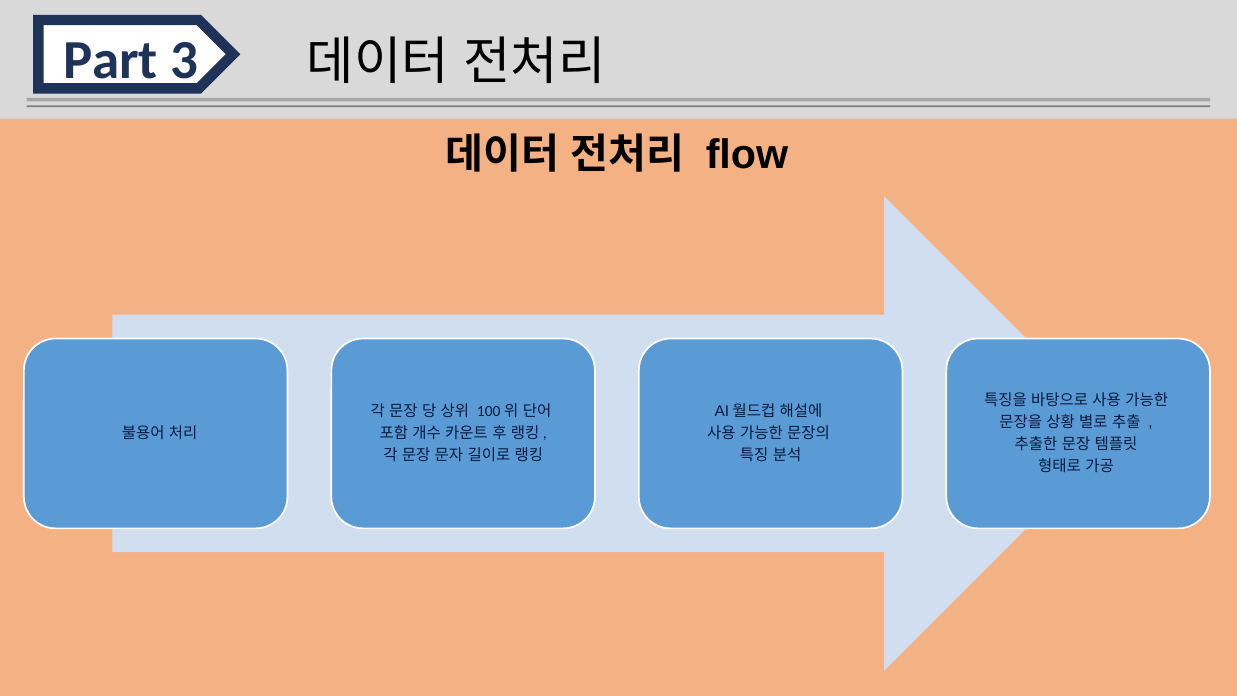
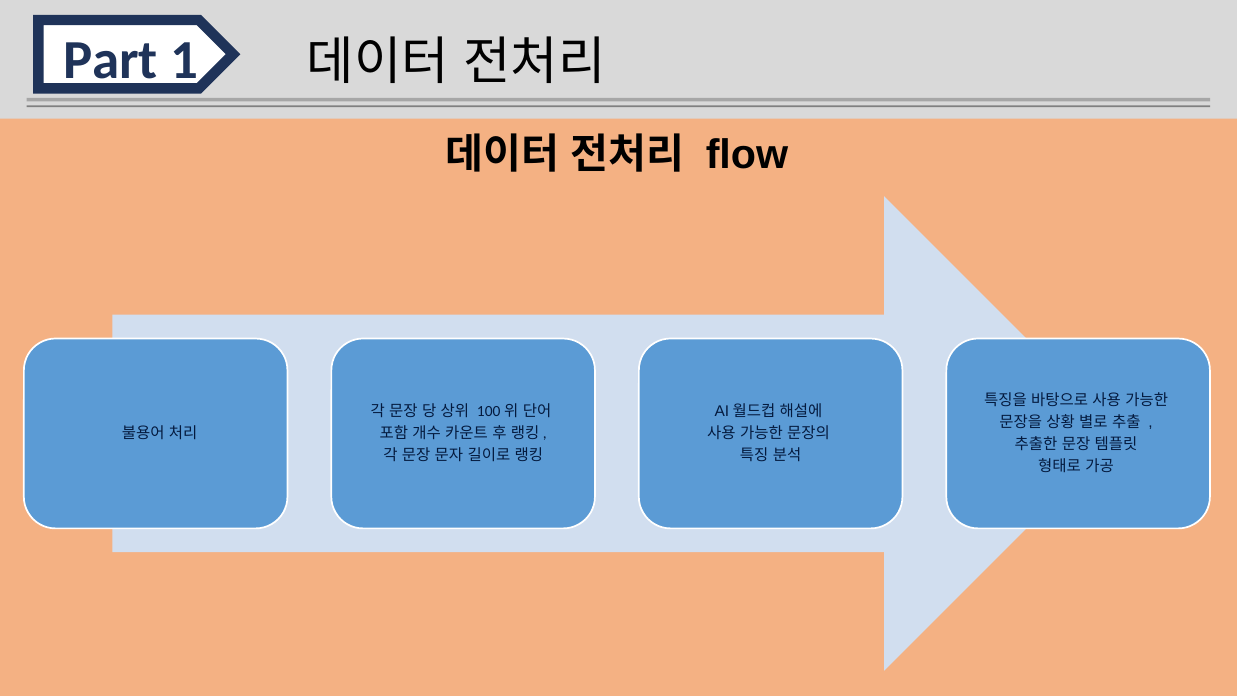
3: 3 -> 1
